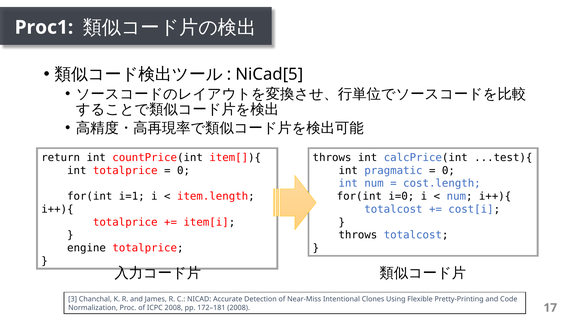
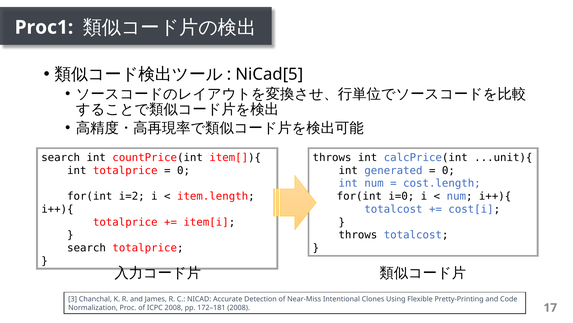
return at (61, 157): return -> search
...test){: ...test){ -> ...unit){
pragmatic: pragmatic -> generated
i=1: i=1 -> i=2
engine at (87, 247): engine -> search
